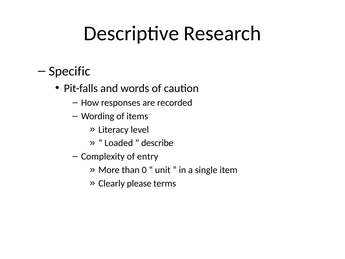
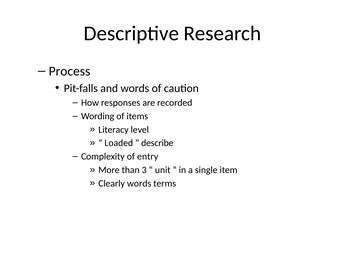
Specific: Specific -> Process
0: 0 -> 3
Clearly please: please -> words
